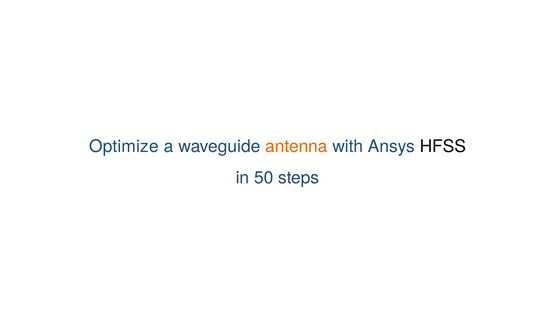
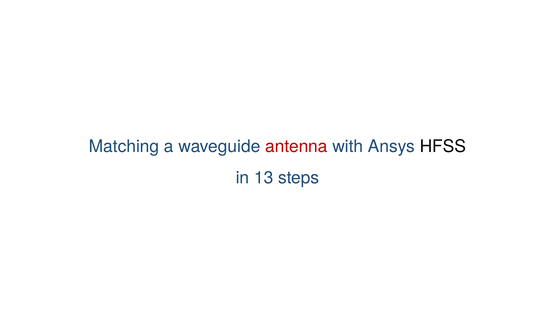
Optimize: Optimize -> Matching
antenna colour: orange -> red
50: 50 -> 13
